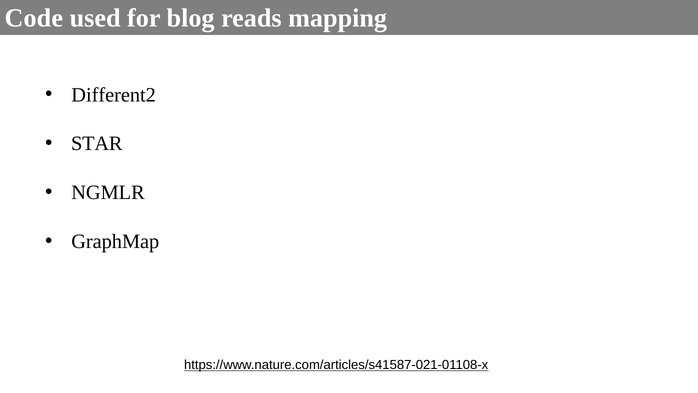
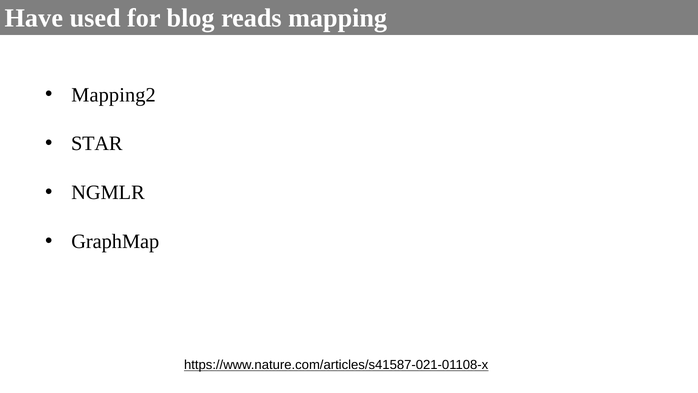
Code: Code -> Have
Different2: Different2 -> Mapping2
